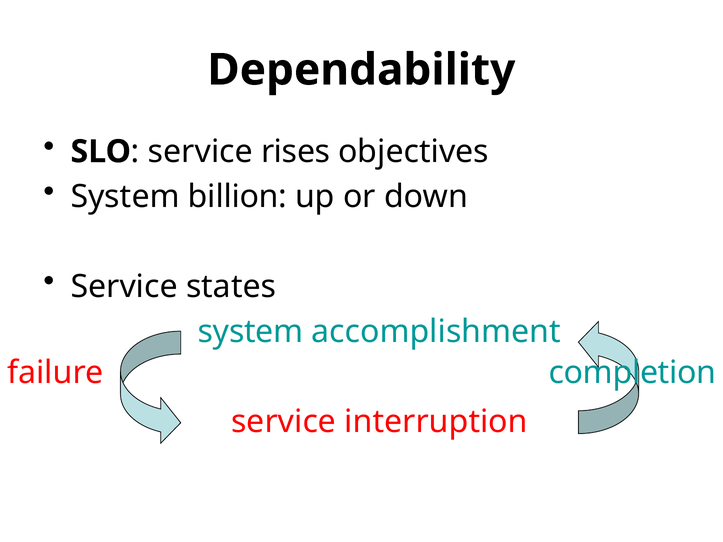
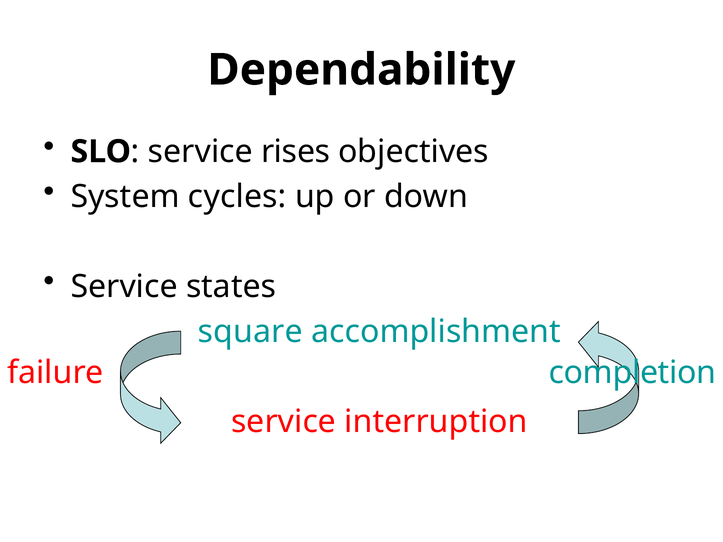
billion: billion -> cycles
system at (251, 332): system -> square
